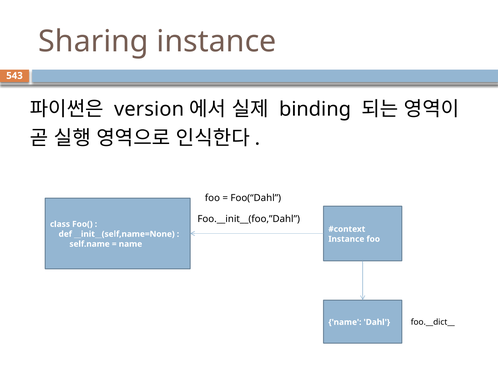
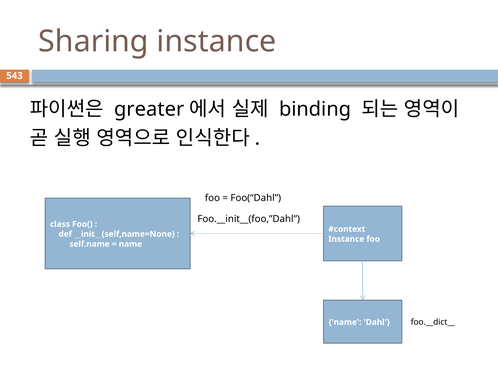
version: version -> greater
